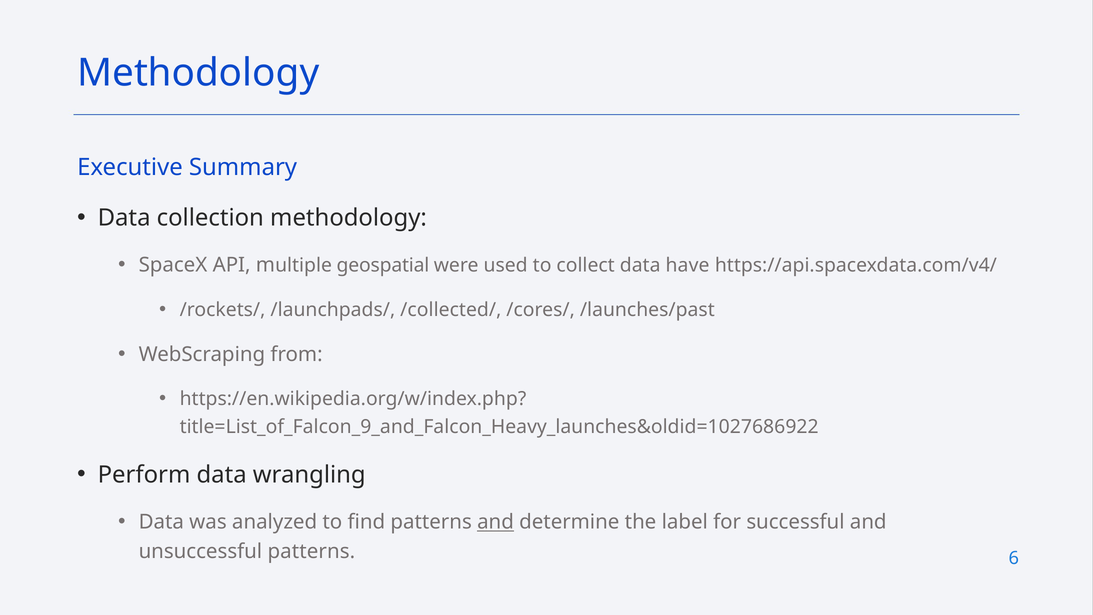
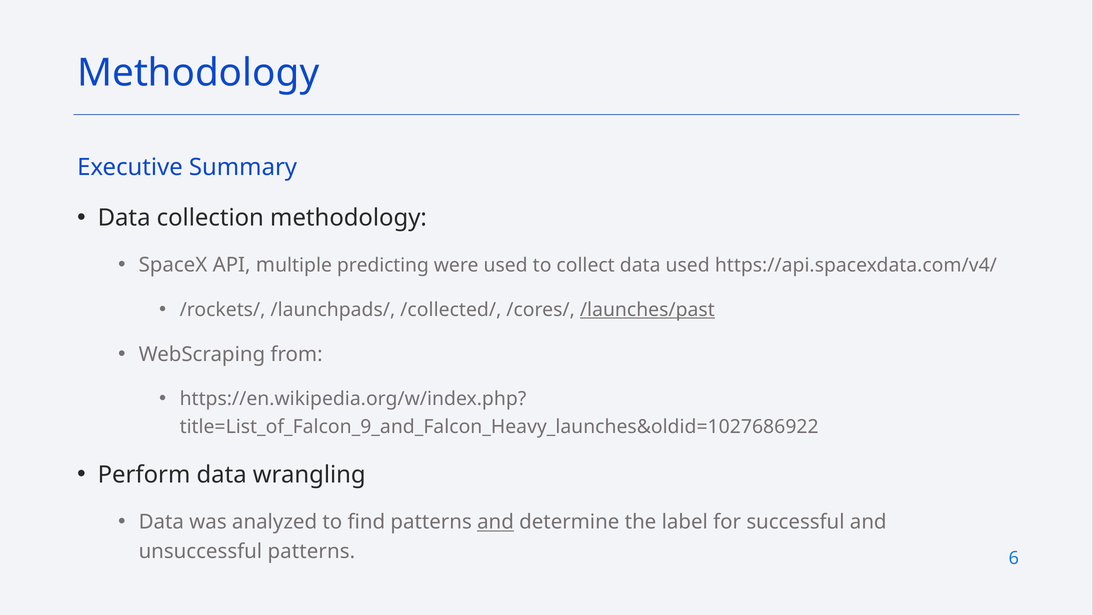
geospatial: geospatial -> predicting
data have: have -> used
/launches/past underline: none -> present
